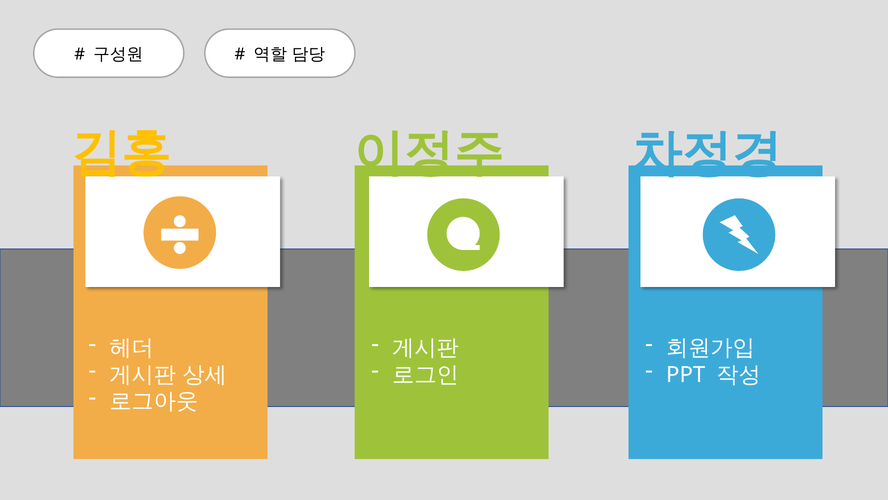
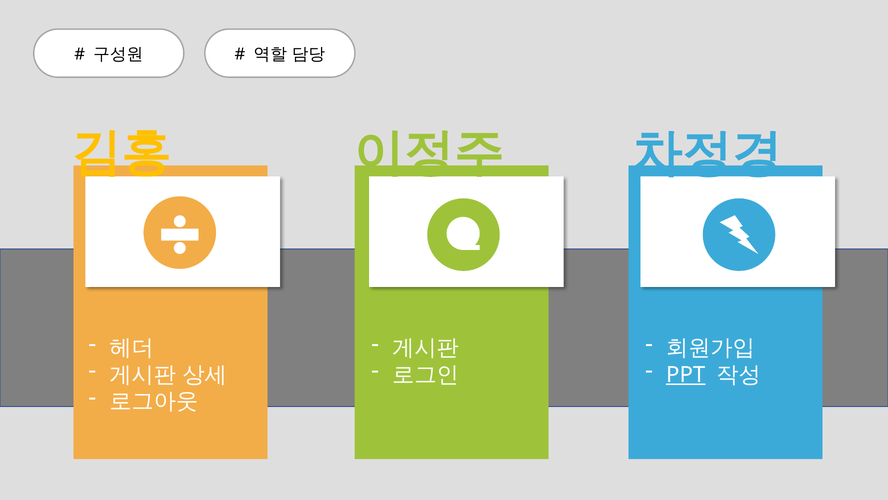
PPT underline: none -> present
